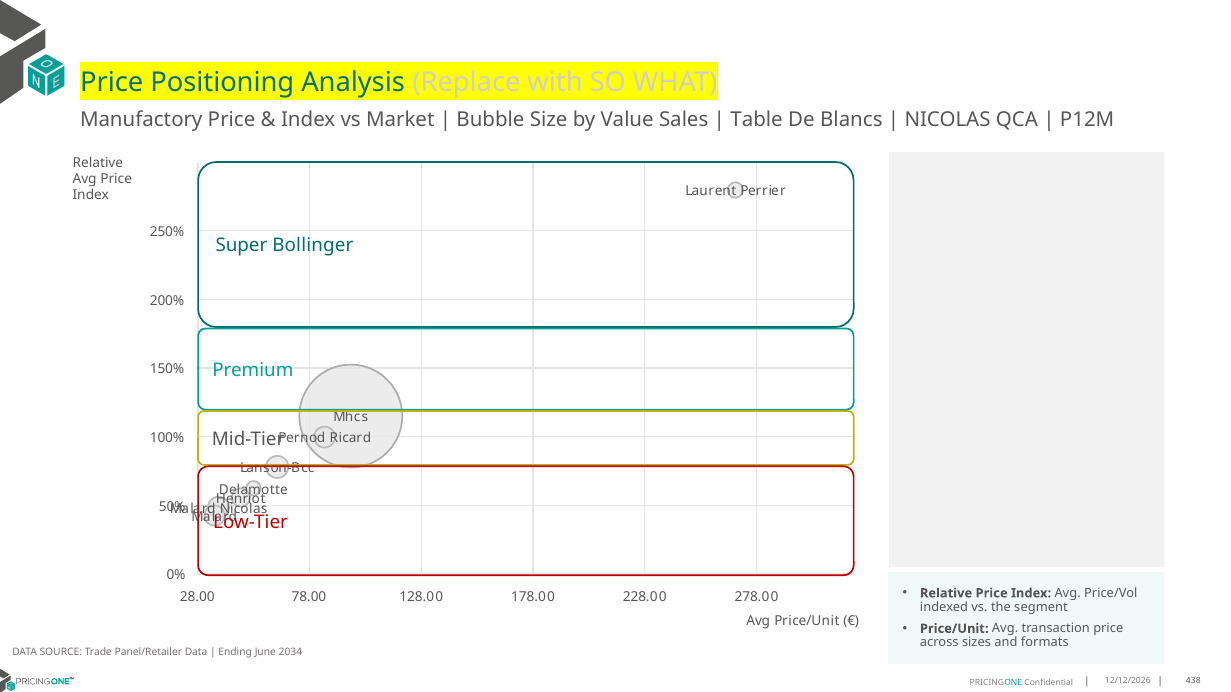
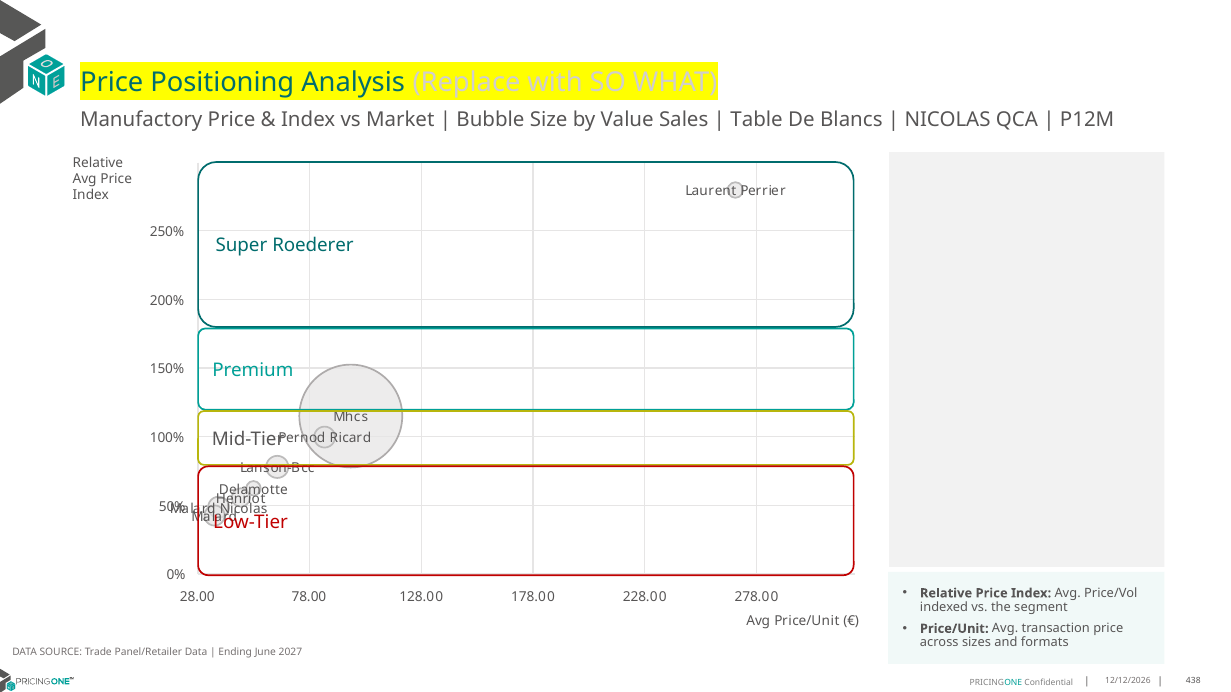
Bollinger: Bollinger -> Roederer
2034: 2034 -> 2027
